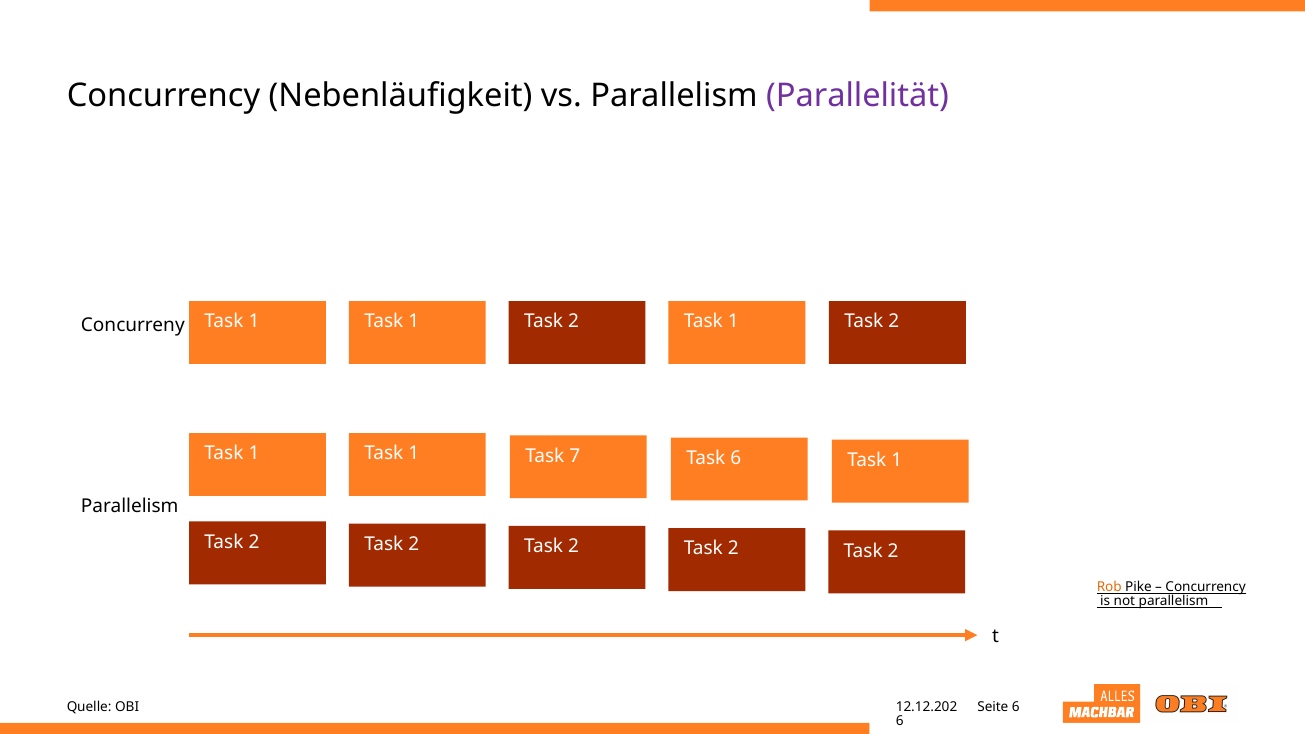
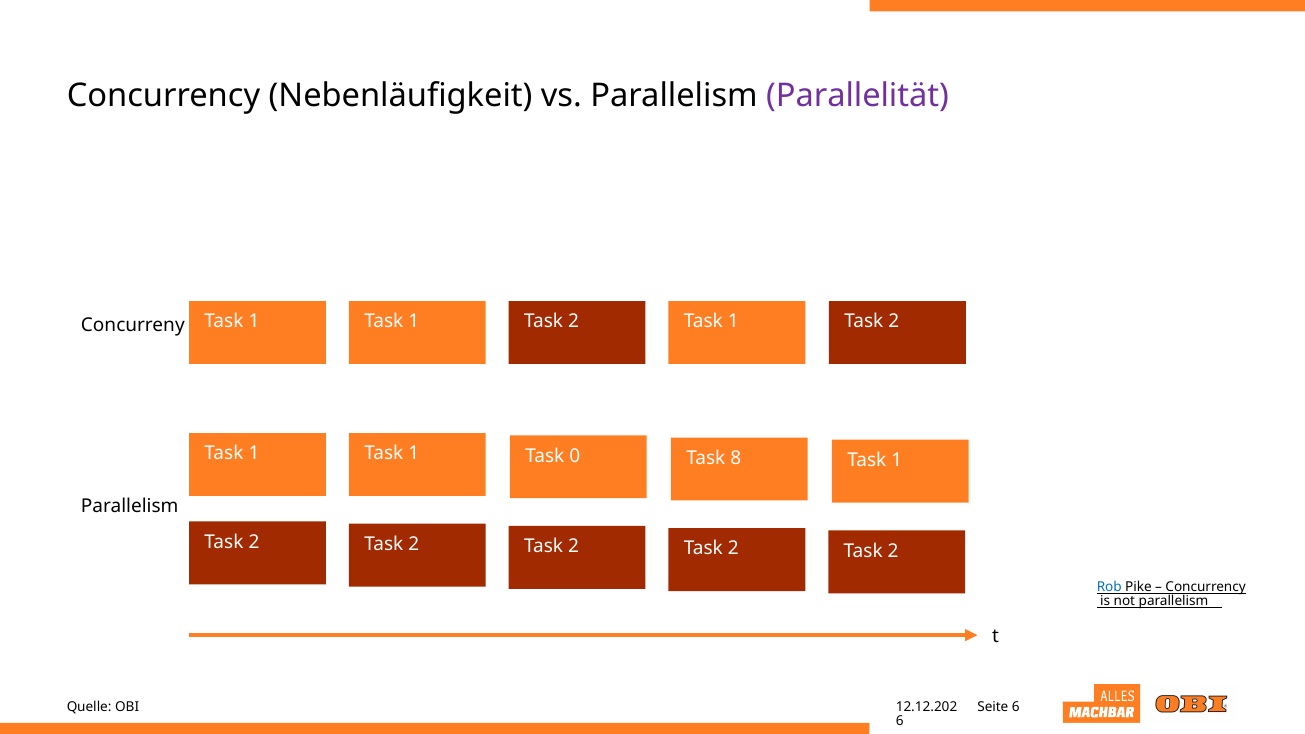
7: 7 -> 0
Task 6: 6 -> 8
Rob colour: orange -> blue
